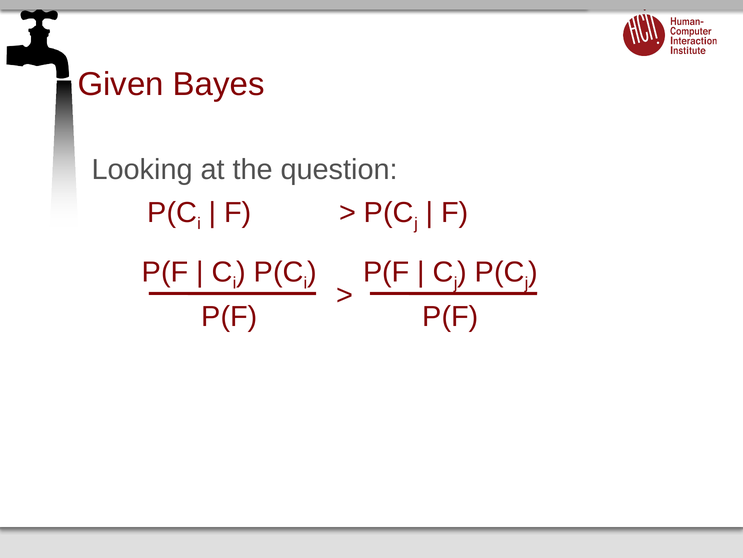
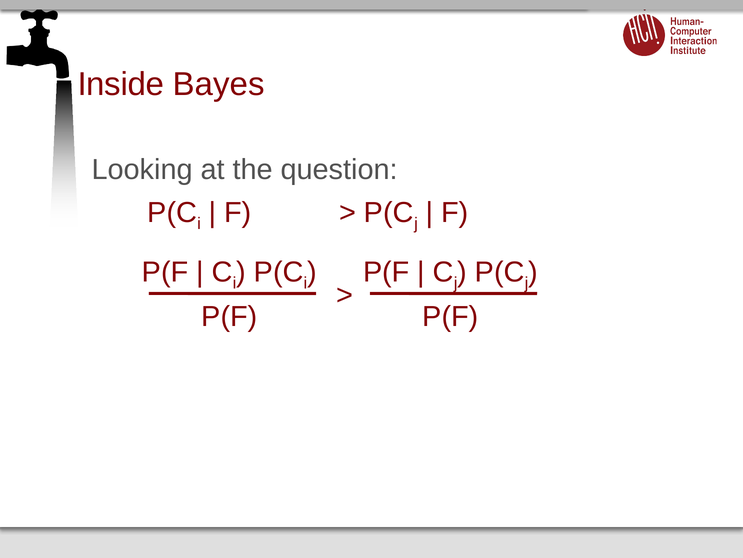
Given: Given -> Inside
